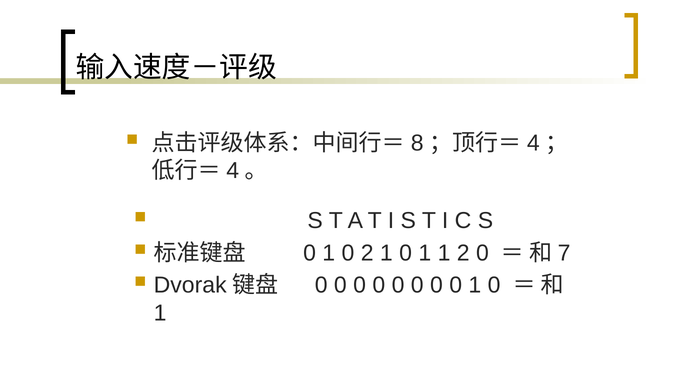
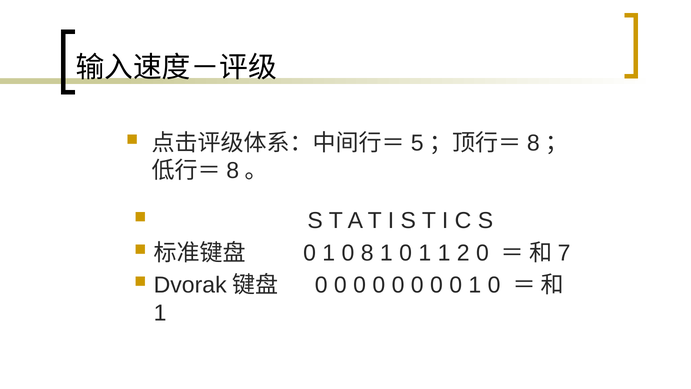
8: 8 -> 5
4 at (533, 143): 4 -> 8
4 at (233, 171): 4 -> 8
0 2: 2 -> 8
